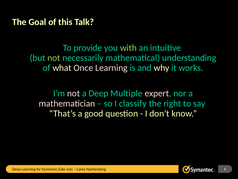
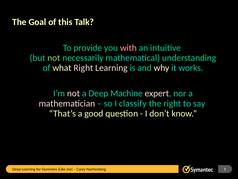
with colour: light green -> pink
what Once: Once -> Right
Multiple: Multiple -> Machine
